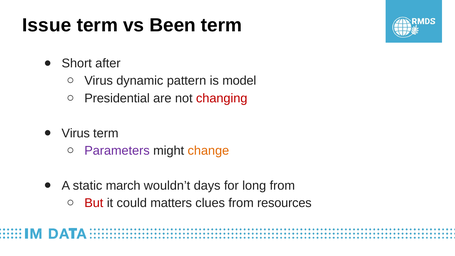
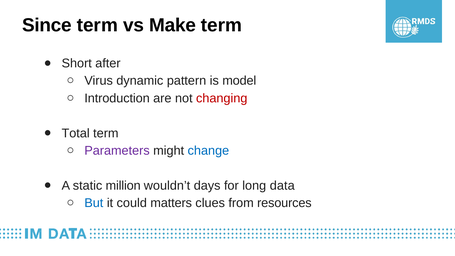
Issue: Issue -> Since
Been: Been -> Make
Presidential: Presidential -> Introduction
Virus at (76, 133): Virus -> Total
change colour: orange -> blue
march: march -> million
long from: from -> data
But colour: red -> blue
